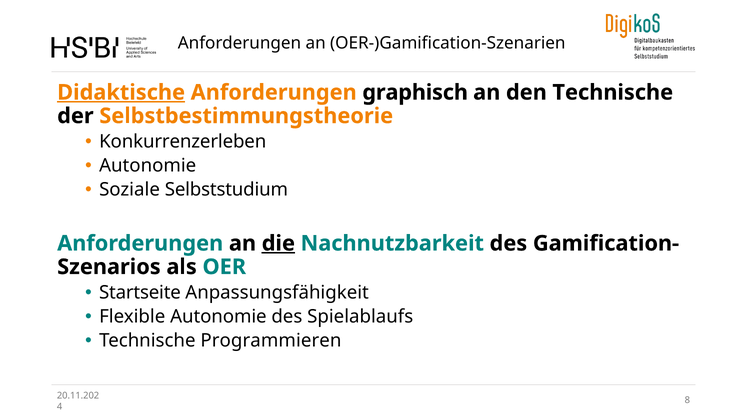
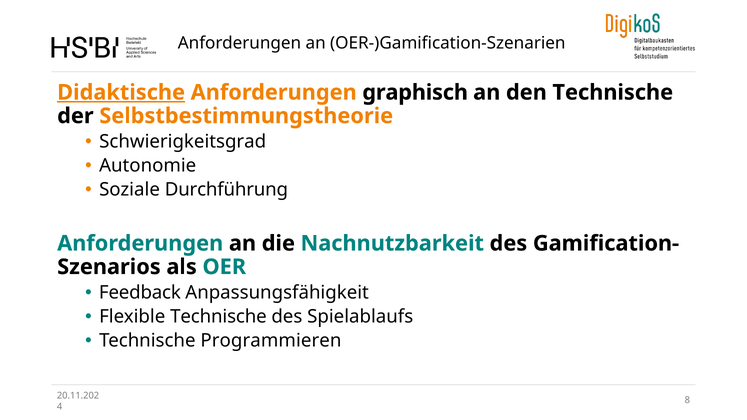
Konkurrenzerleben: Konkurrenzerleben -> Schwierigkeitsgrad
Selbststudium: Selbststudium -> Durchführung
die underline: present -> none
Startseite: Startseite -> Feedback
Flexible Autonomie: Autonomie -> Technische
